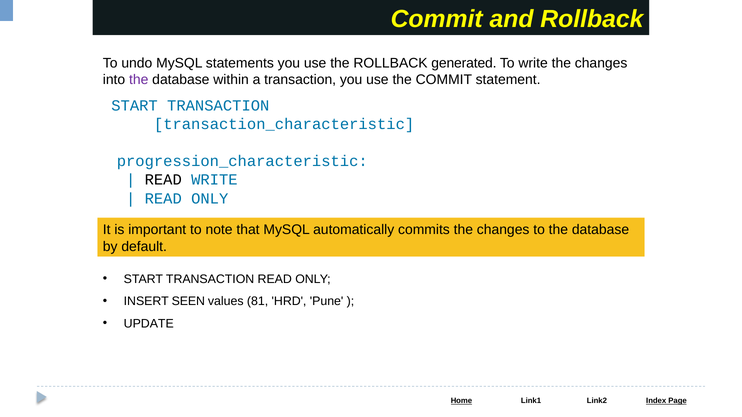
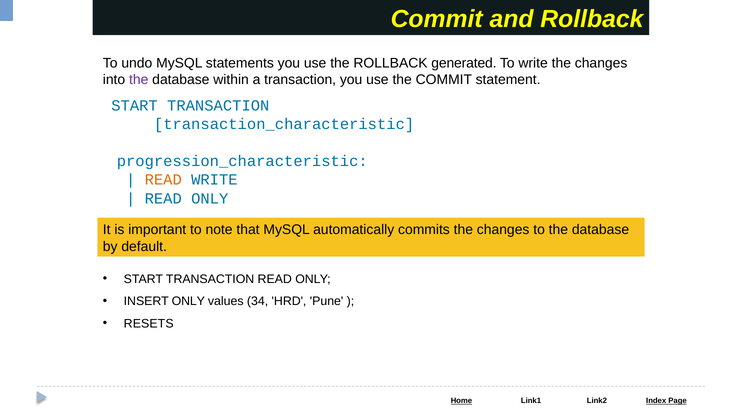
READ at (163, 180) colour: black -> orange
INSERT SEEN: SEEN -> ONLY
81: 81 -> 34
UPDATE: UPDATE -> RESETS
